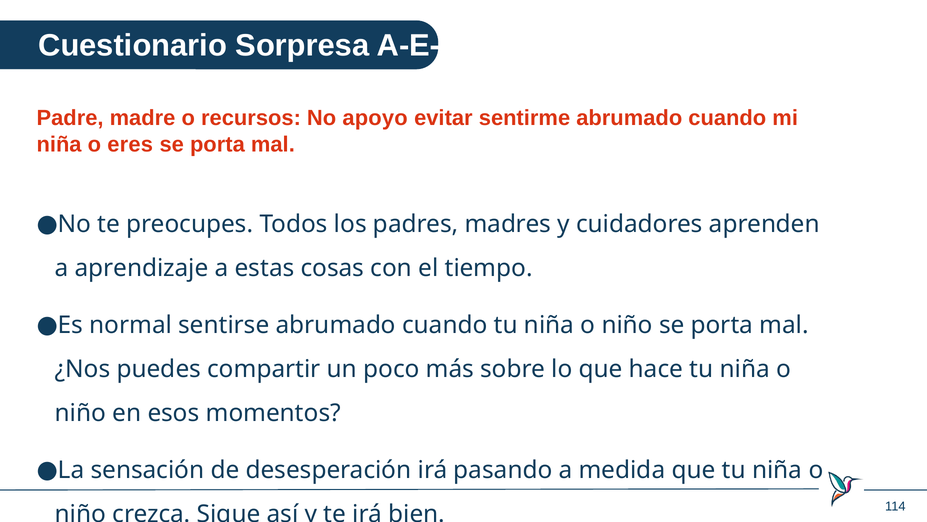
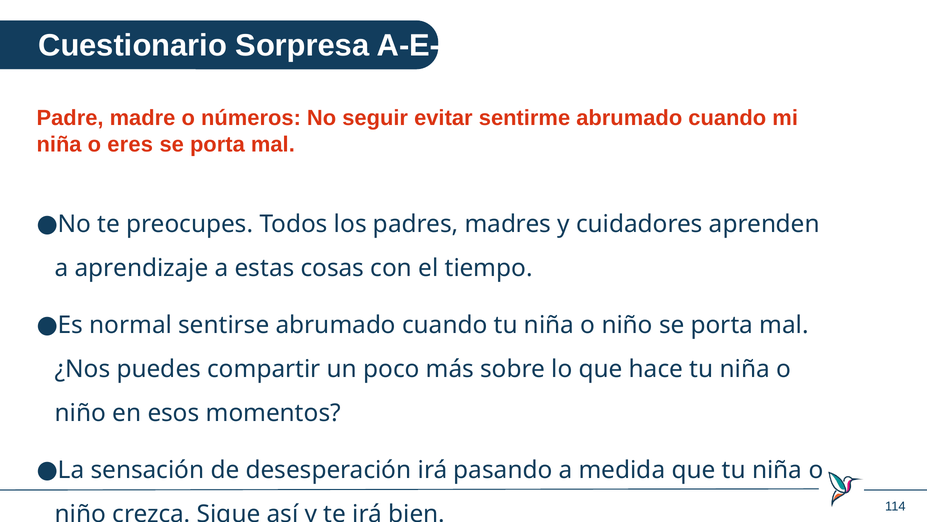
recursos: recursos -> números
apoyo: apoyo -> seguir
